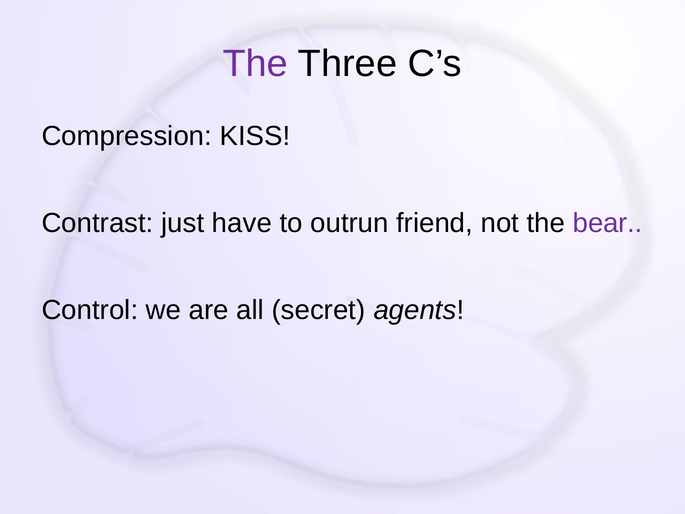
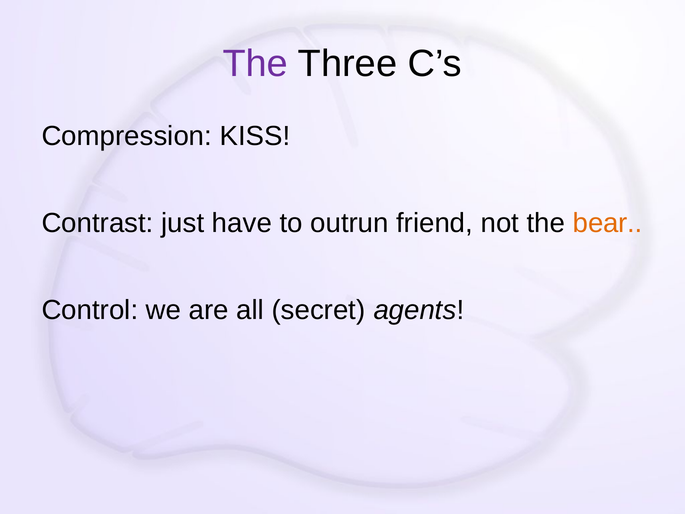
bear colour: purple -> orange
